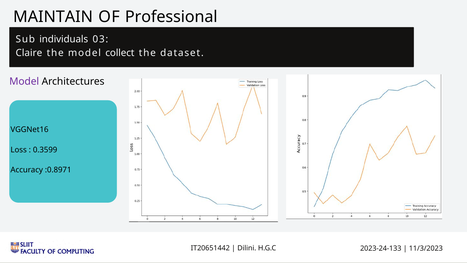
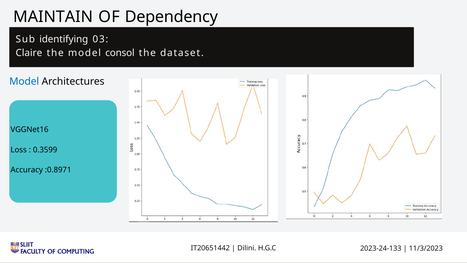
Professional: Professional -> Dependency
individuals: individuals -> identifying
collect: collect -> consol
Model at (24, 81) colour: purple -> blue
